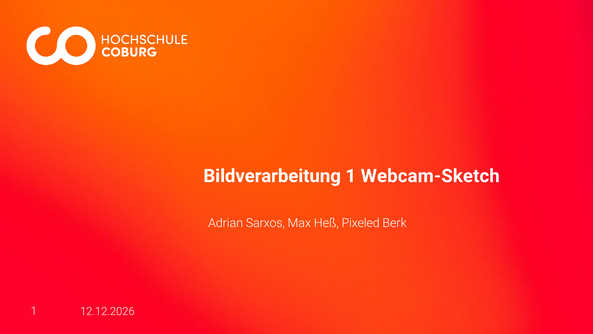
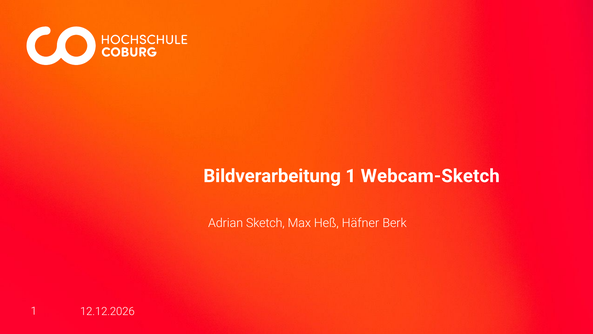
Sarxos: Sarxos -> Sketch
Pixeled: Pixeled -> Häfner
